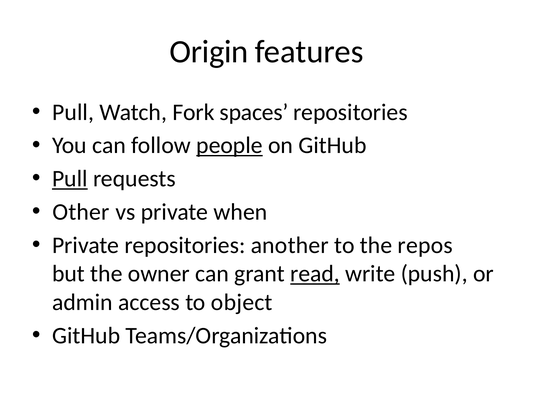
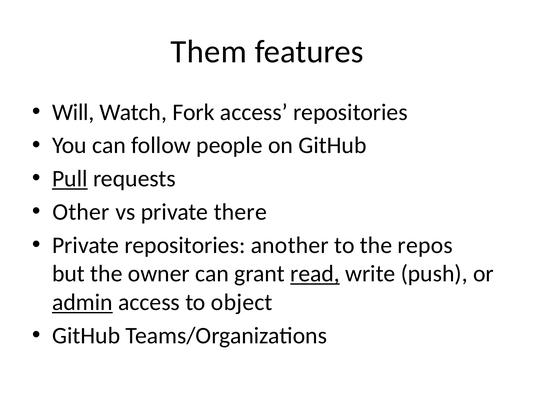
Origin: Origin -> Them
Pull at (73, 112): Pull -> Will
Fork spaces: spaces -> access
people underline: present -> none
when: when -> there
admin underline: none -> present
